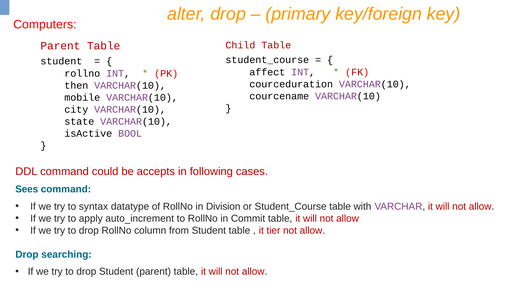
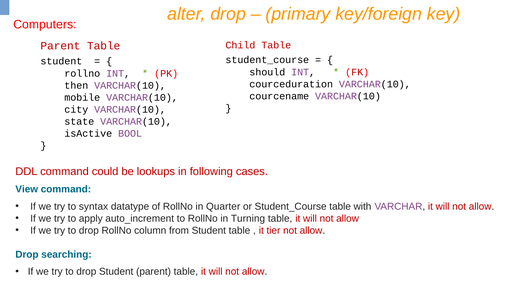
affect: affect -> should
accepts: accepts -> lookups
Sees: Sees -> View
Division: Division -> Quarter
Commit: Commit -> Turning
